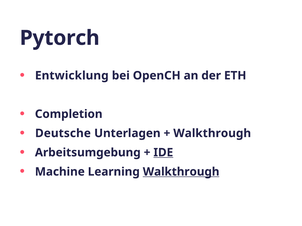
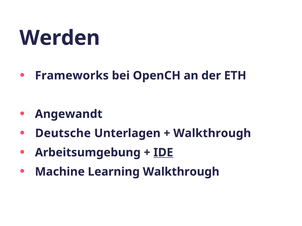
Pytorch: Pytorch -> Werden
Entwicklung: Entwicklung -> Frameworks
Completion: Completion -> Angewandt
Walkthrough at (181, 172) underline: present -> none
